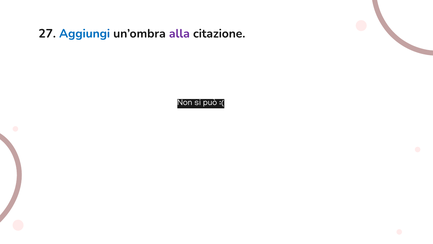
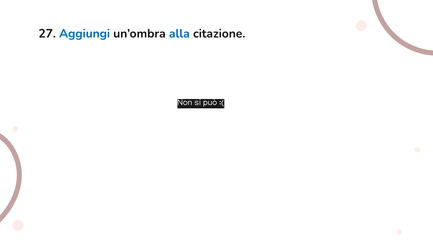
alla colour: purple -> blue
